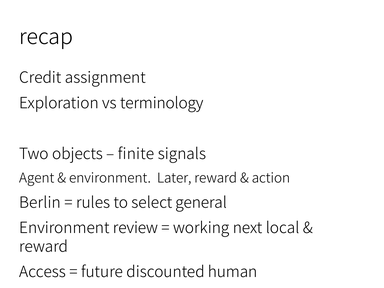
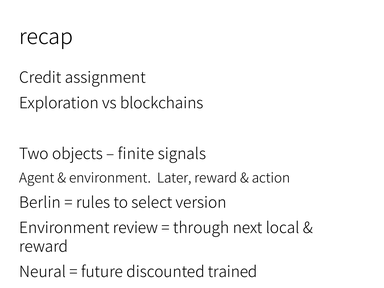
terminology: terminology -> blockchains
general: general -> version
working: working -> through
Access: Access -> Neural
human: human -> trained
